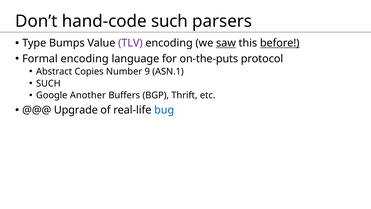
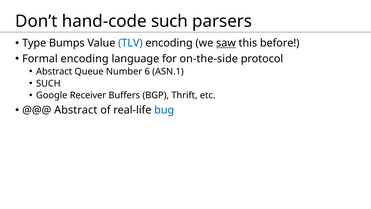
TLV colour: purple -> blue
before underline: present -> none
on-the-puts: on-the-puts -> on-the-side
Copies: Copies -> Queue
9: 9 -> 6
Another: Another -> Receiver
Upgrade at (76, 110): Upgrade -> Abstract
